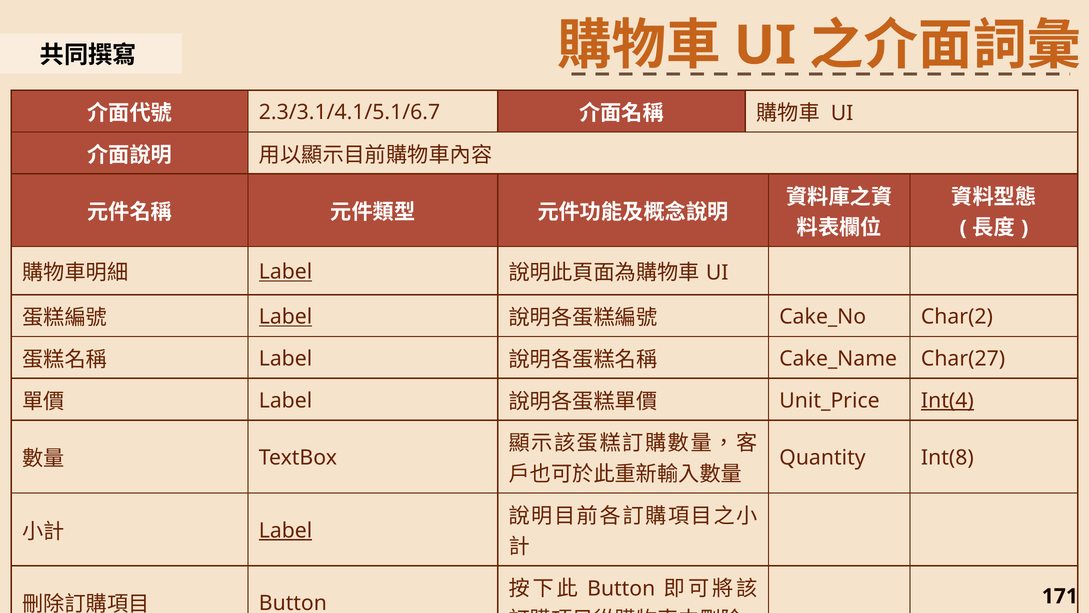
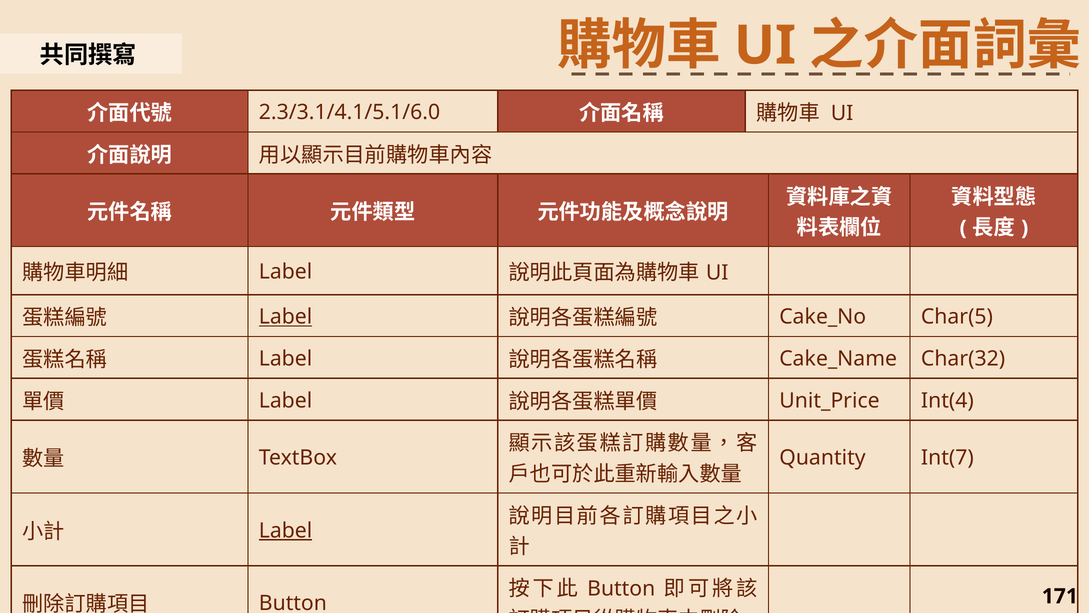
2.3/3.1/4.1/5.1/6.7: 2.3/3.1/4.1/5.1/6.7 -> 2.3/3.1/4.1/5.1/6.0
Label at (286, 272) underline: present -> none
Char(2: Char(2 -> Char(5
Char(27: Char(27 -> Char(32
Int(4 underline: present -> none
Int(8: Int(8 -> Int(7
